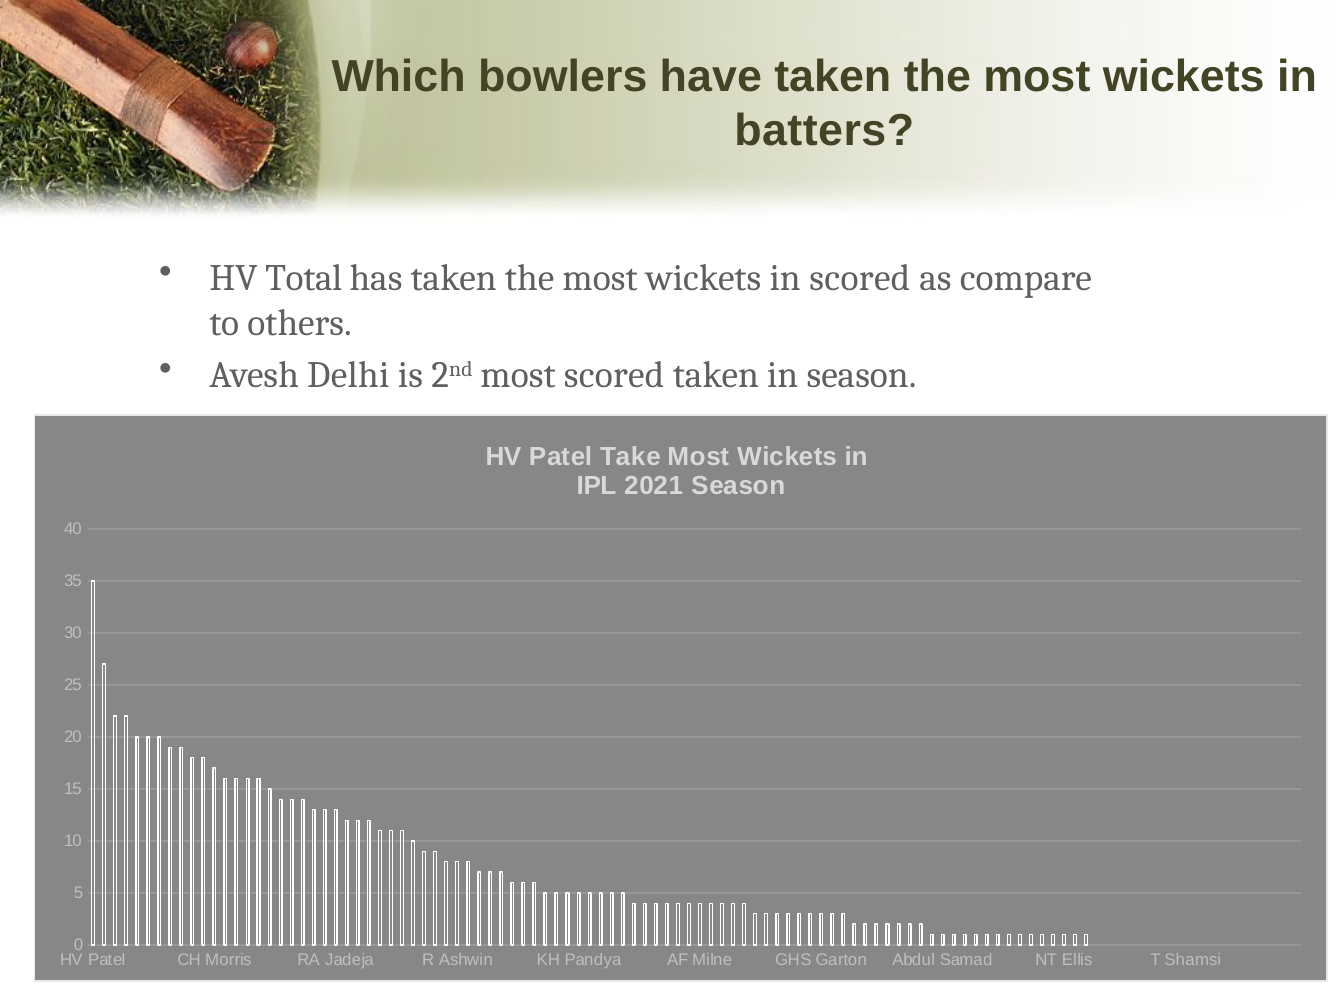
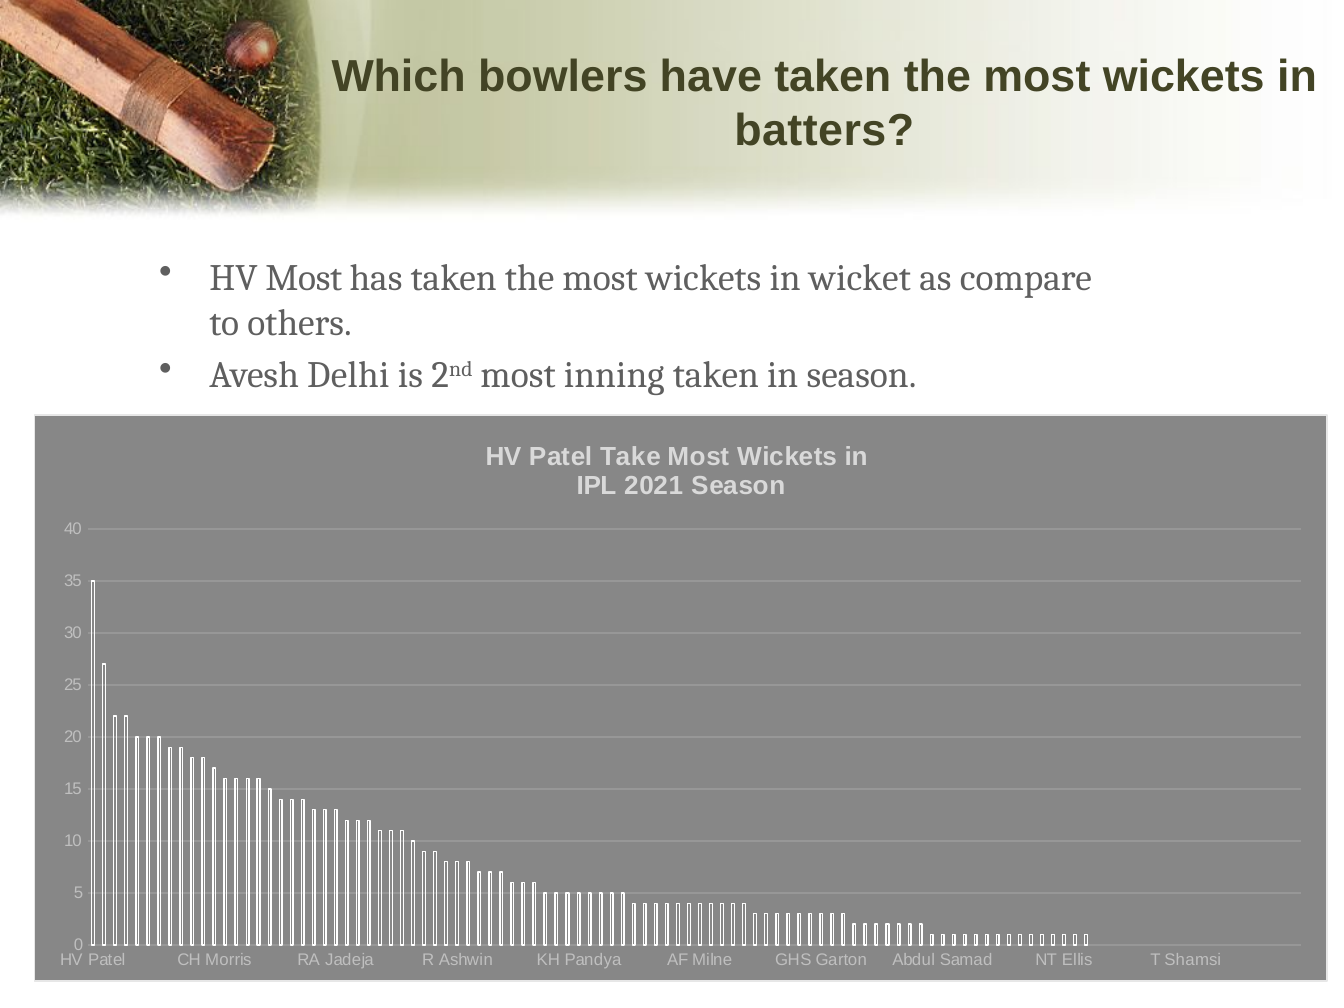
HV Total: Total -> Most
in scored: scored -> wicket
most scored: scored -> inning
